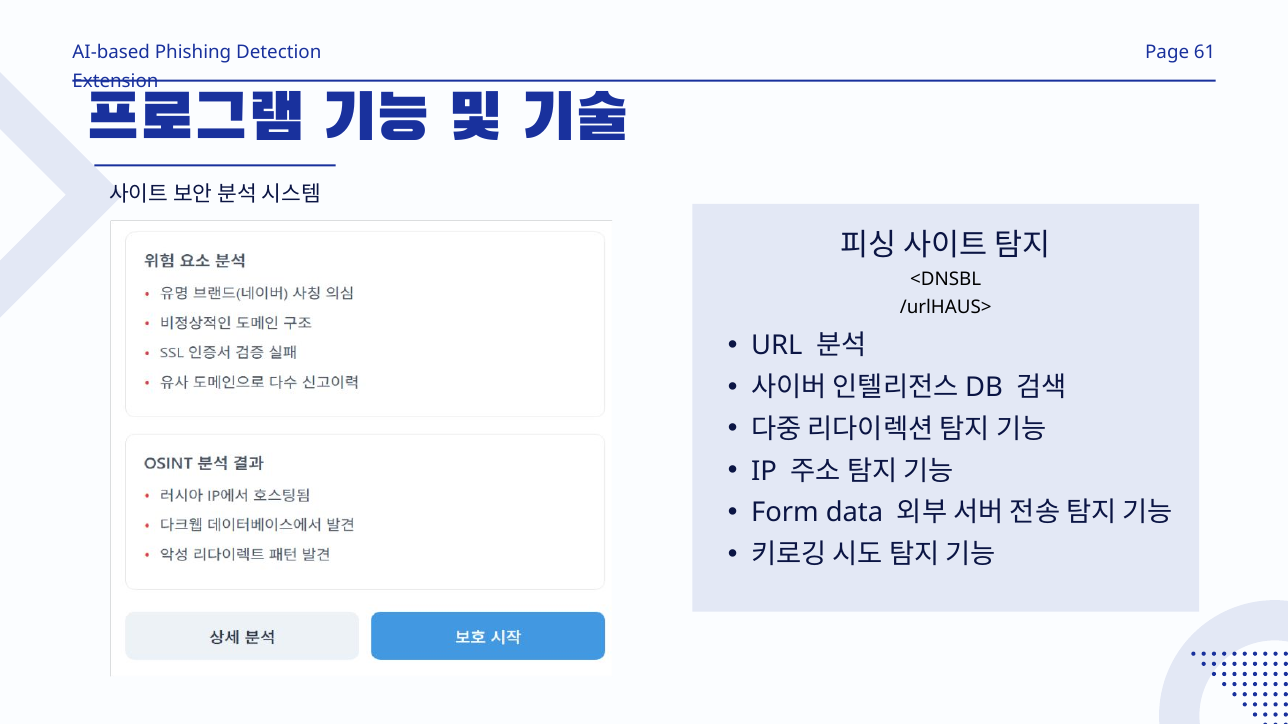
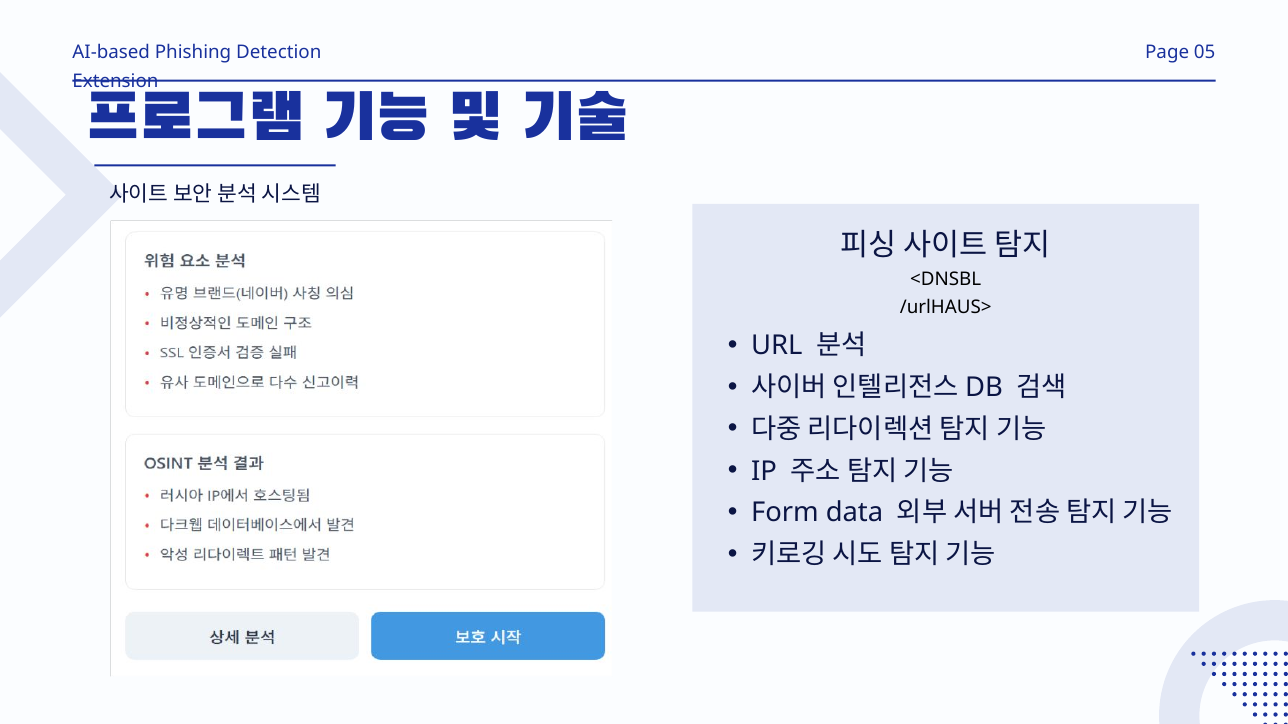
61: 61 -> 05
